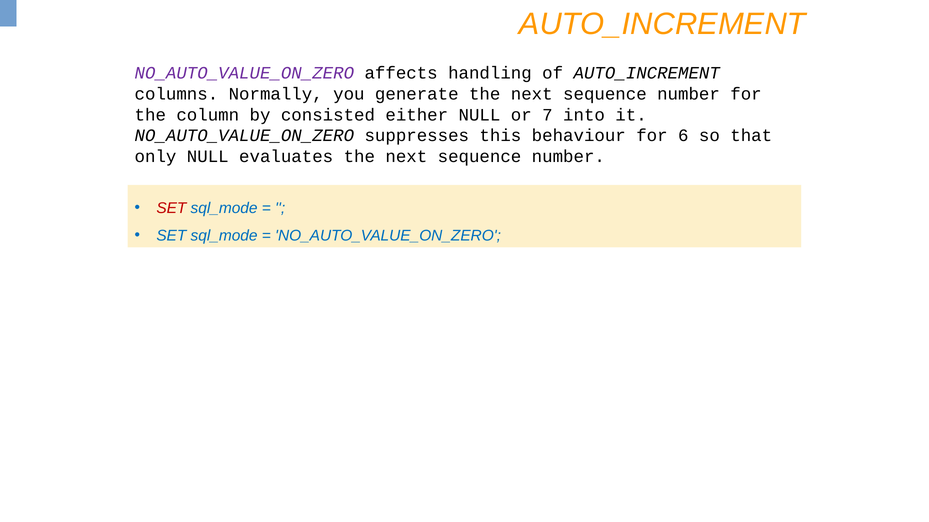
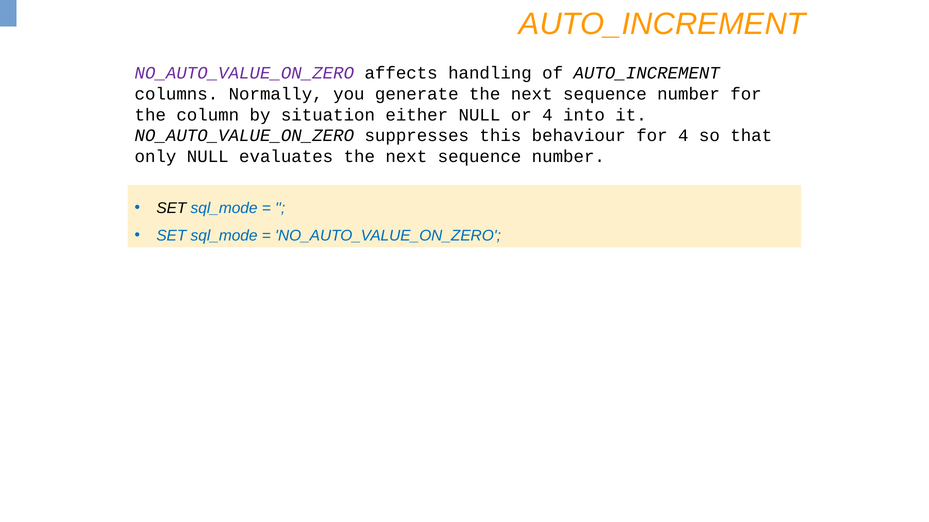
consisted: consisted -> situation
or 7: 7 -> 4
for 6: 6 -> 4
SET at (171, 208) colour: red -> black
